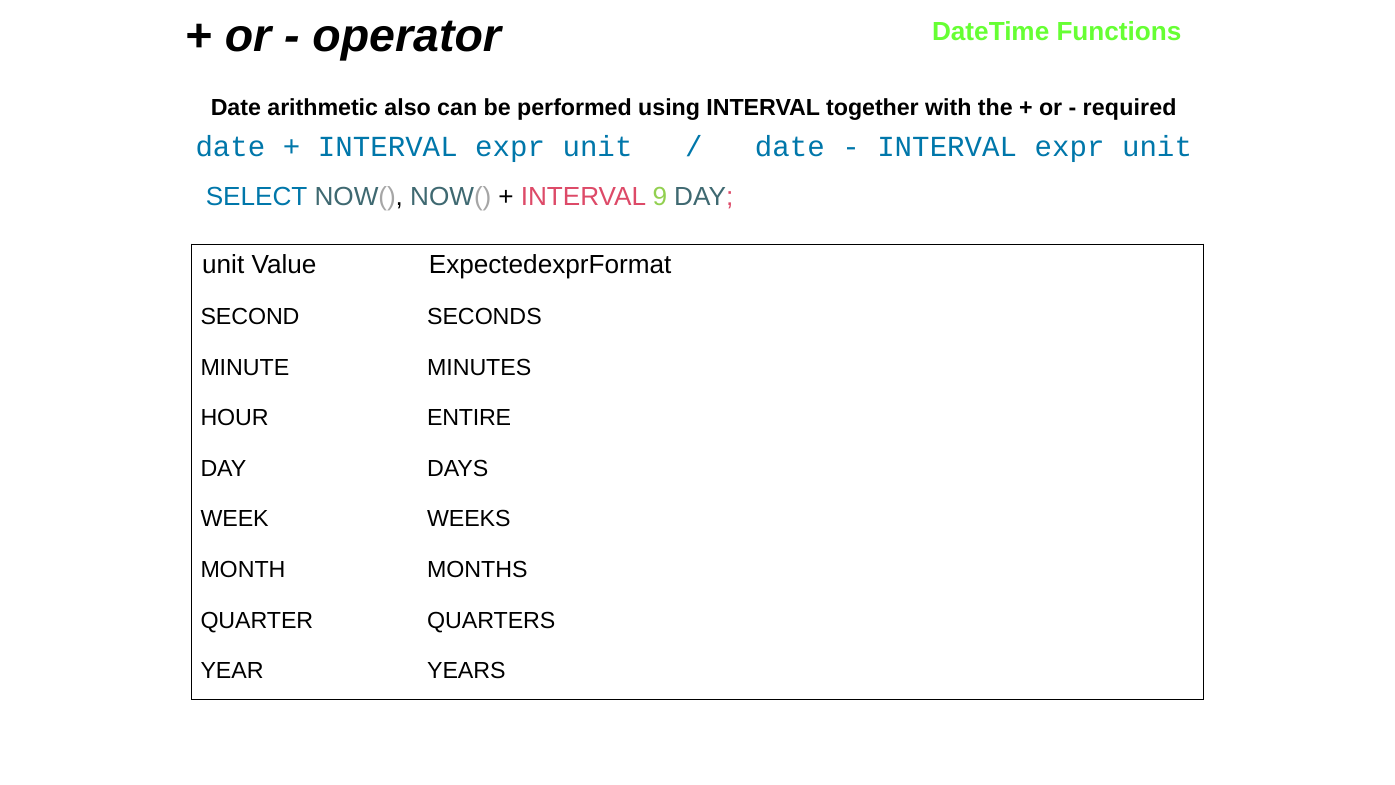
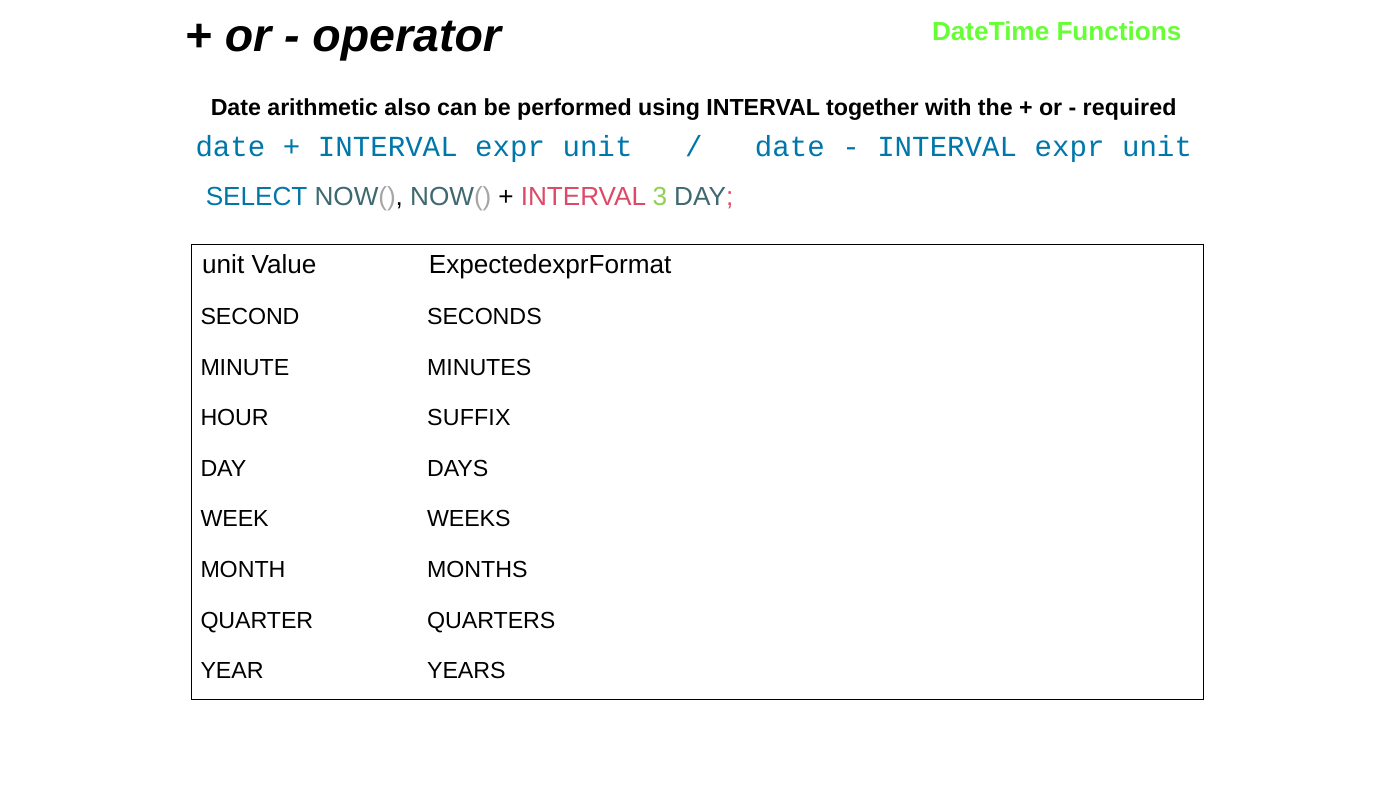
9: 9 -> 3
ENTIRE: ENTIRE -> SUFFIX
